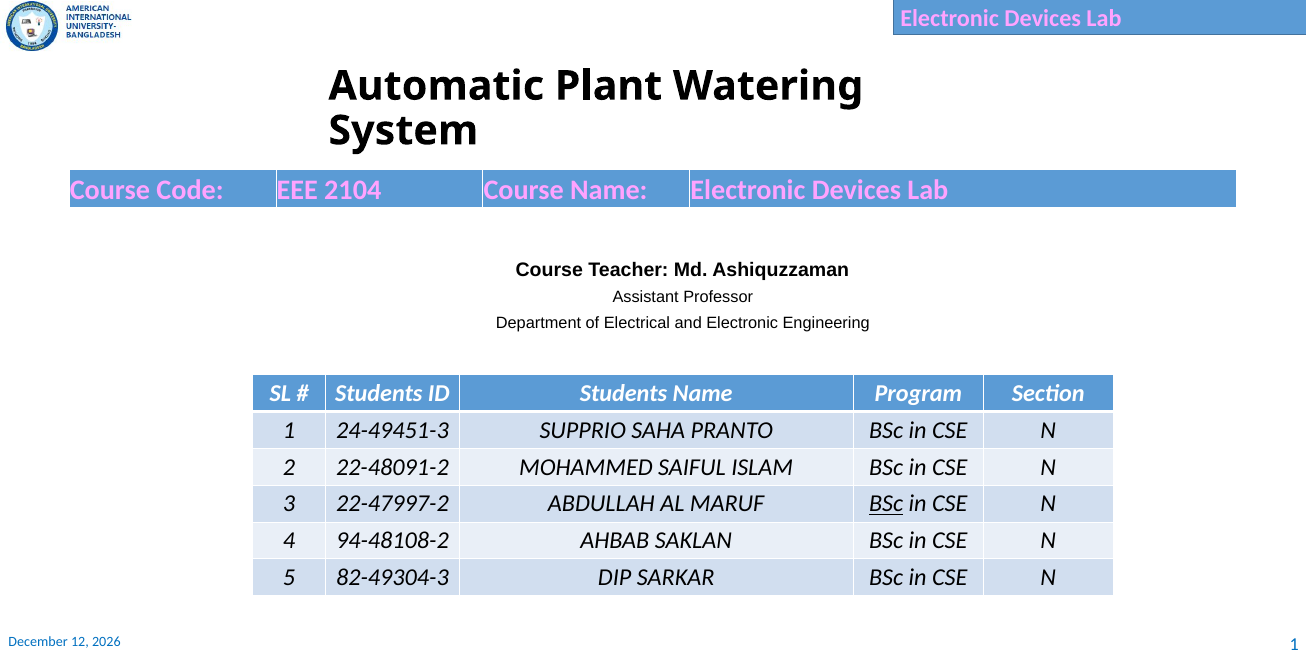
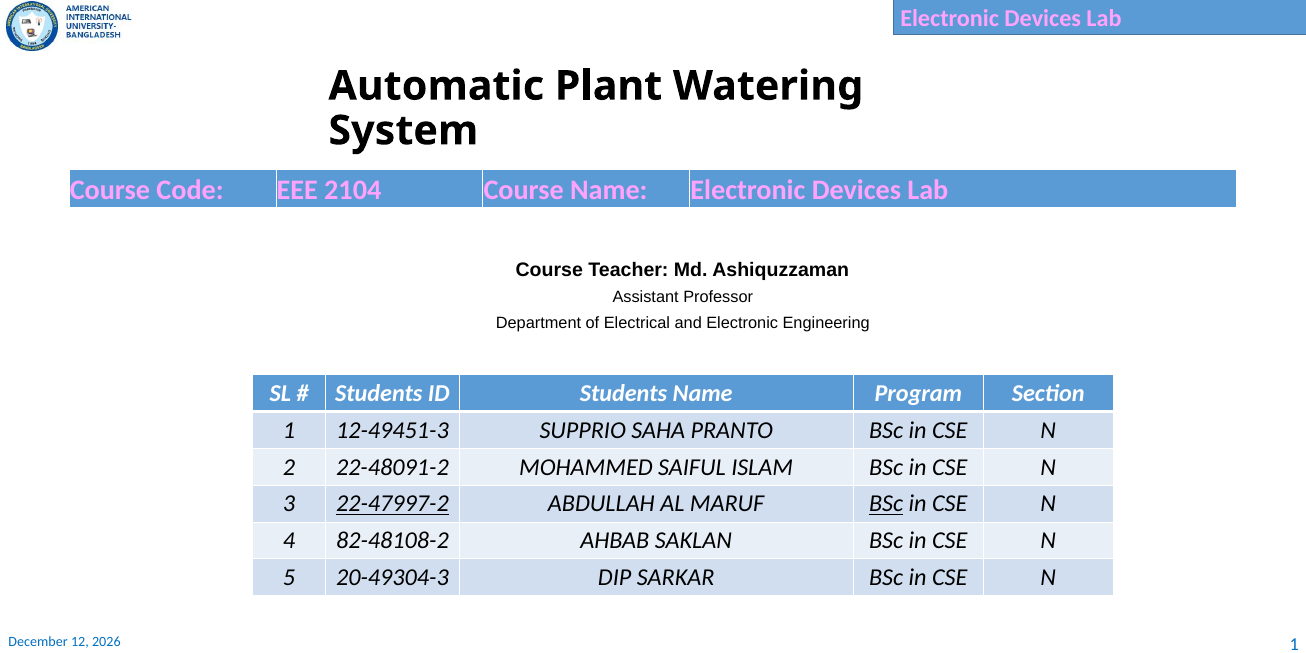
24-49451-3: 24-49451-3 -> 12-49451-3
22-47997-2 underline: none -> present
94-48108-2: 94-48108-2 -> 82-48108-2
82-49304-3: 82-49304-3 -> 20-49304-3
